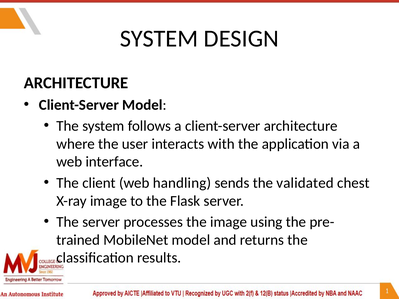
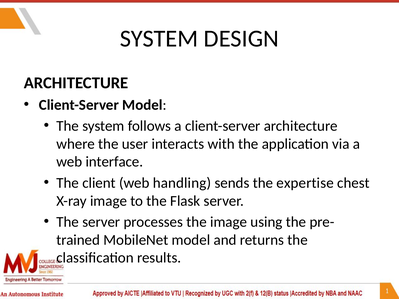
validated: validated -> expertise
